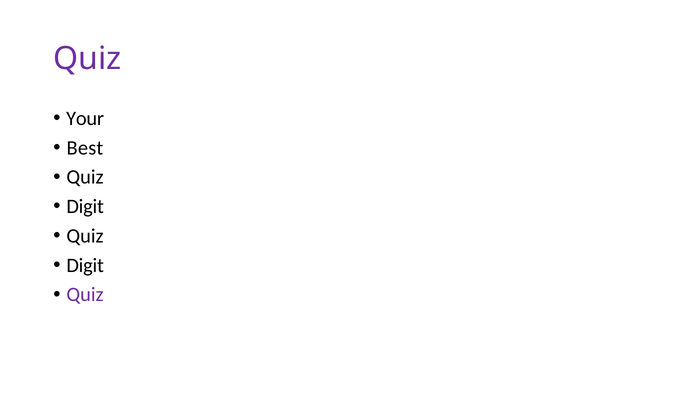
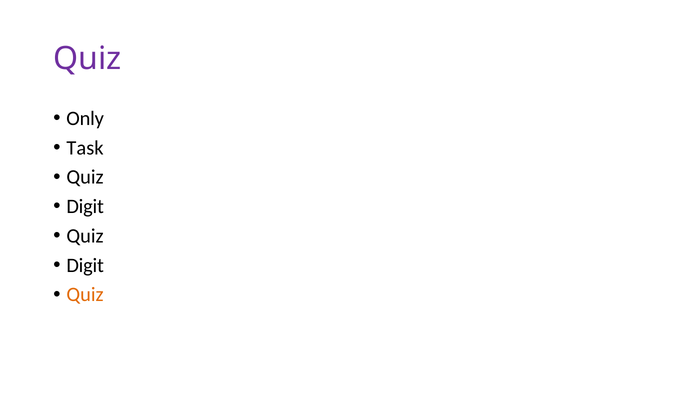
Your: Your -> Only
Best: Best -> Task
Quiz at (85, 294) colour: purple -> orange
